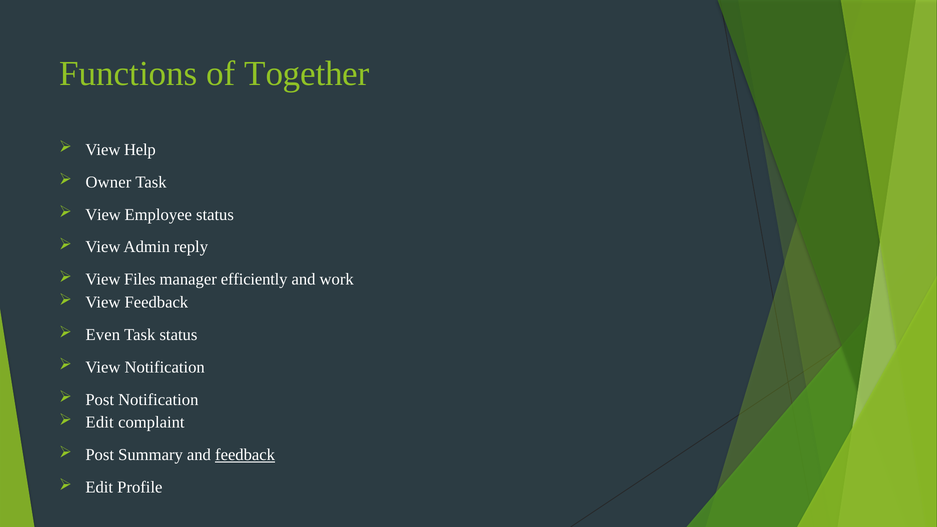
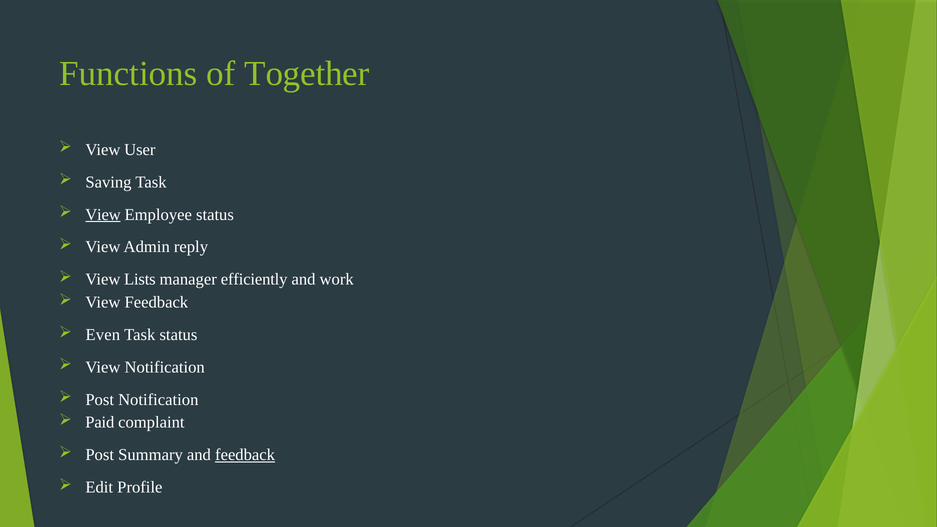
Help: Help -> User
Owner: Owner -> Saving
View at (103, 215) underline: none -> present
Files: Files -> Lists
Edit at (100, 423): Edit -> Paid
